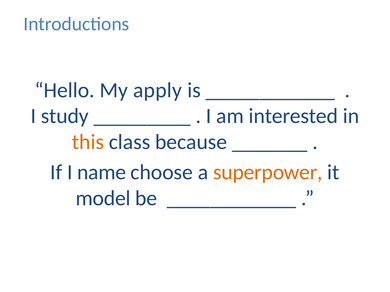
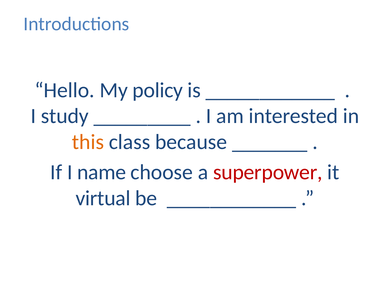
apply: apply -> policy
superpower colour: orange -> red
model: model -> virtual
